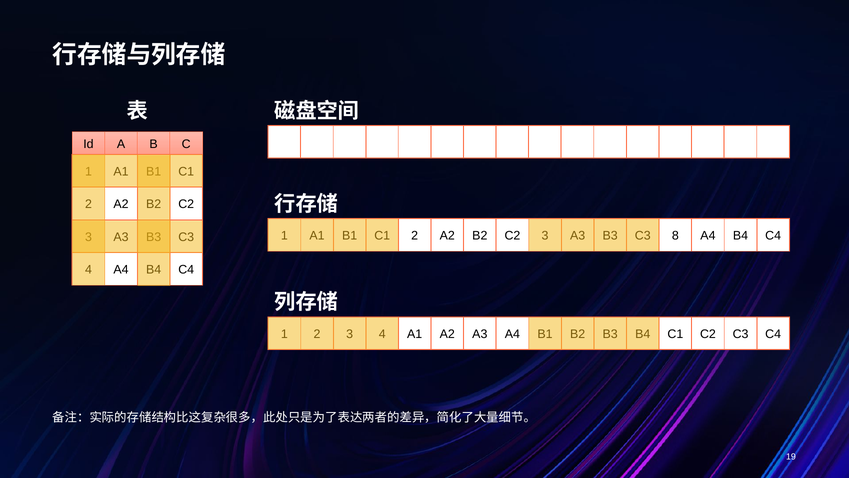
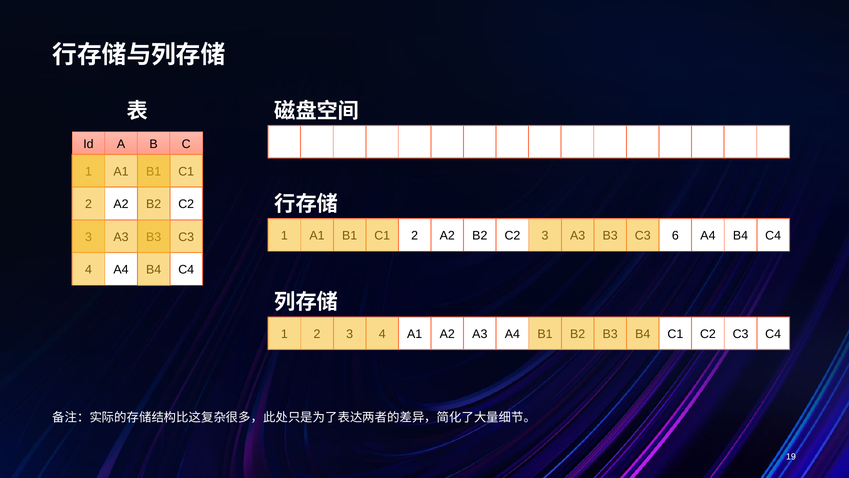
8: 8 -> 6
